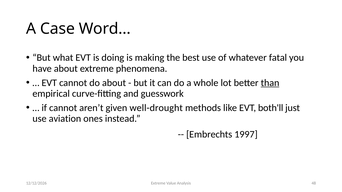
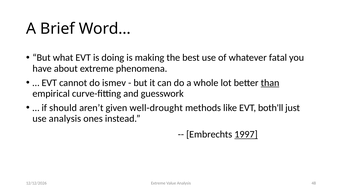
Case: Case -> Brief
do about: about -> ismev
if cannot: cannot -> should
use aviation: aviation -> analysis
1997 underline: none -> present
